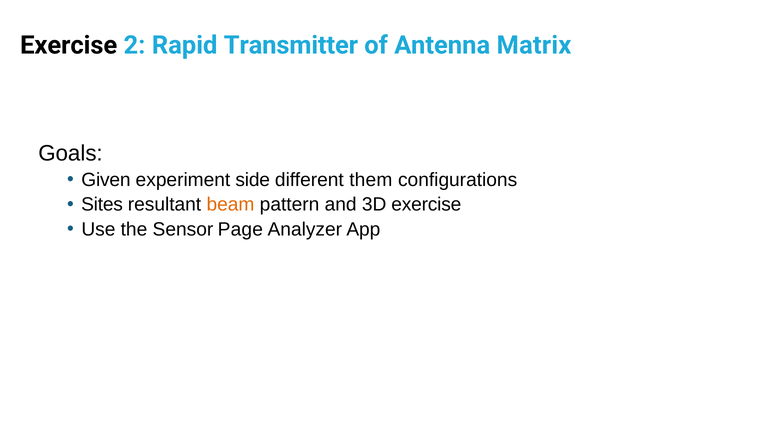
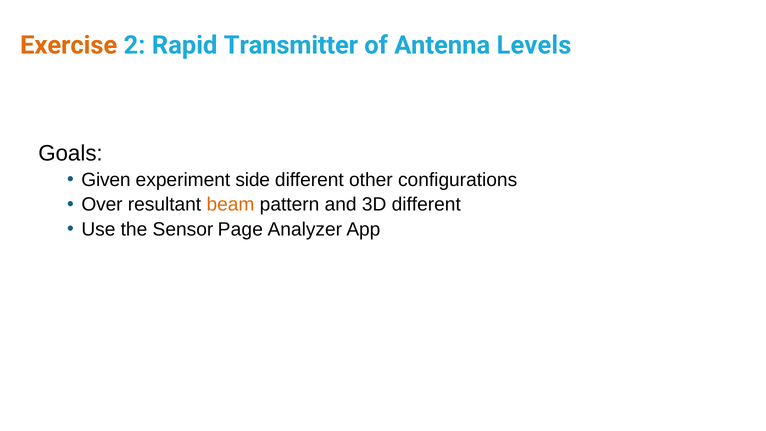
Exercise at (69, 45) colour: black -> orange
Matrix: Matrix -> Levels
them: them -> other
Sites: Sites -> Over
3D exercise: exercise -> different
